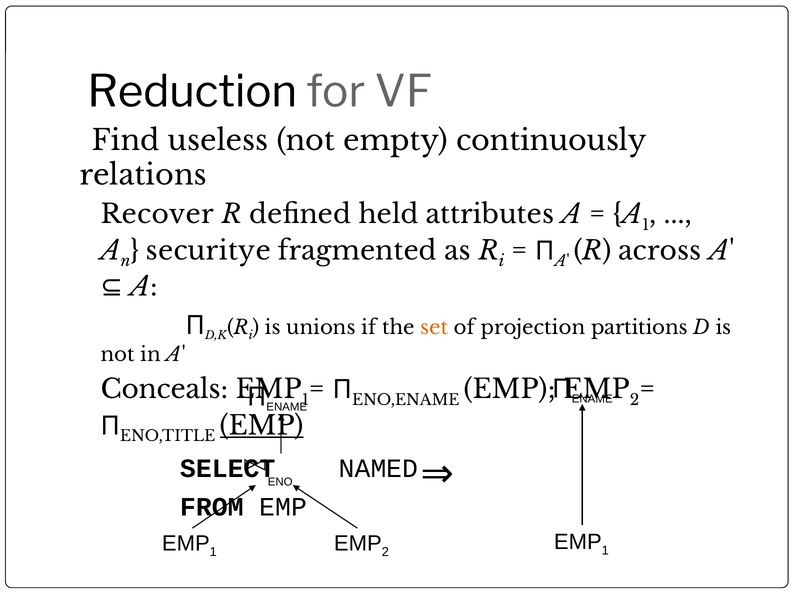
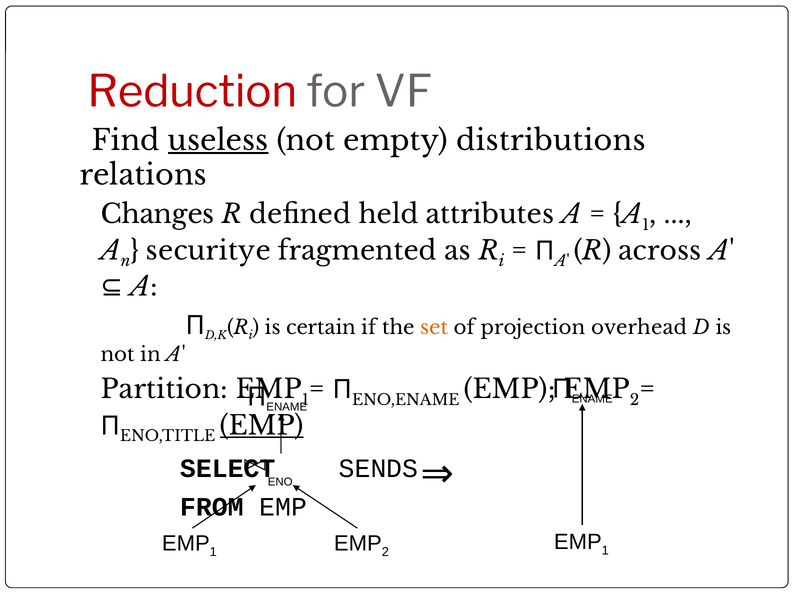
Reduction colour: black -> red
useless underline: none -> present
continuously: continuously -> distributions
Recover: Recover -> Changes
unions: unions -> certain
partitions: partitions -> overhead
Conceals: Conceals -> Partition
NAMED: NAMED -> SENDS
